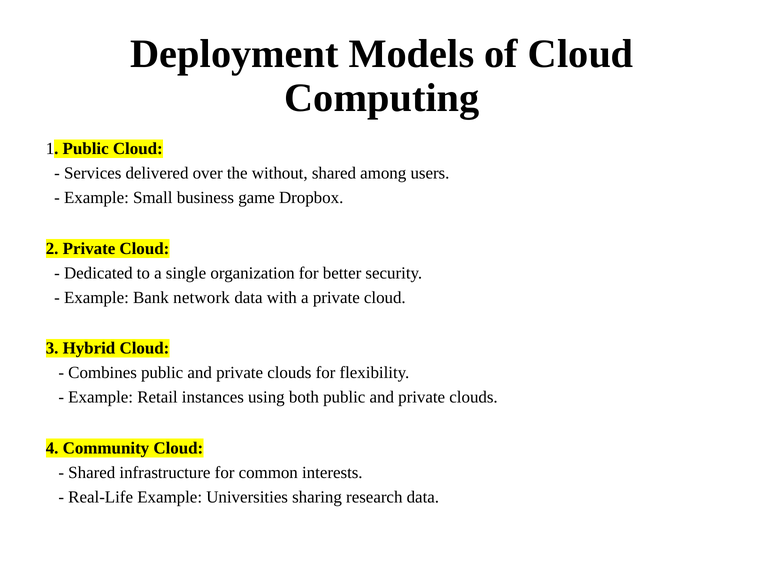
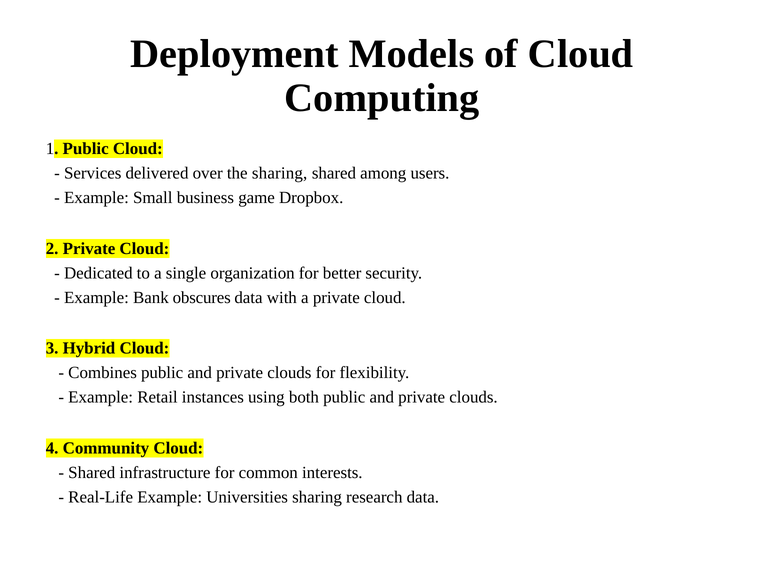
the without: without -> sharing
network: network -> obscures
